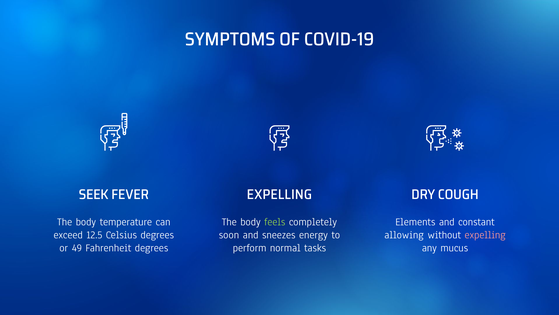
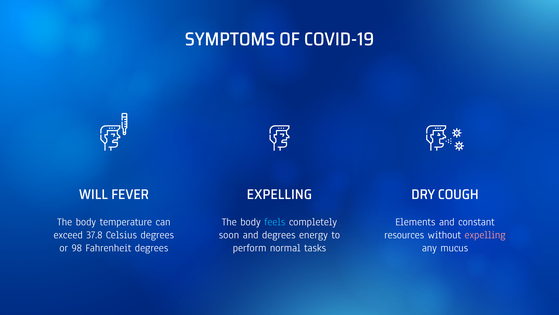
SEEK: SEEK -> WILL
feels colour: light green -> light blue
12.5: 12.5 -> 37.8
and sneezes: sneezes -> degrees
allowing: allowing -> resources
49: 49 -> 98
